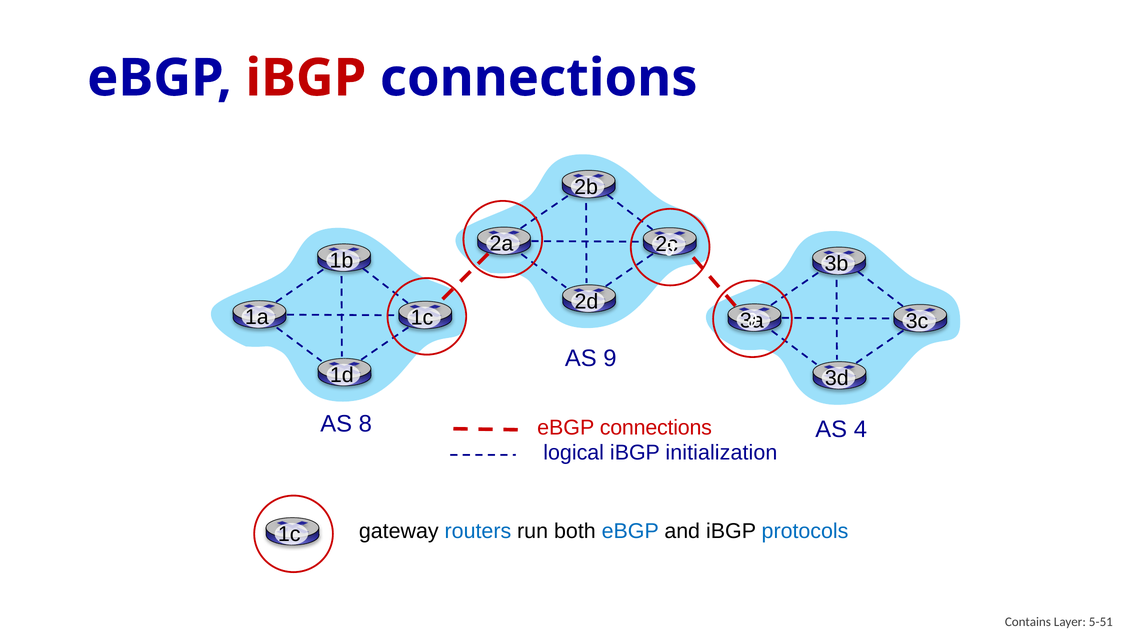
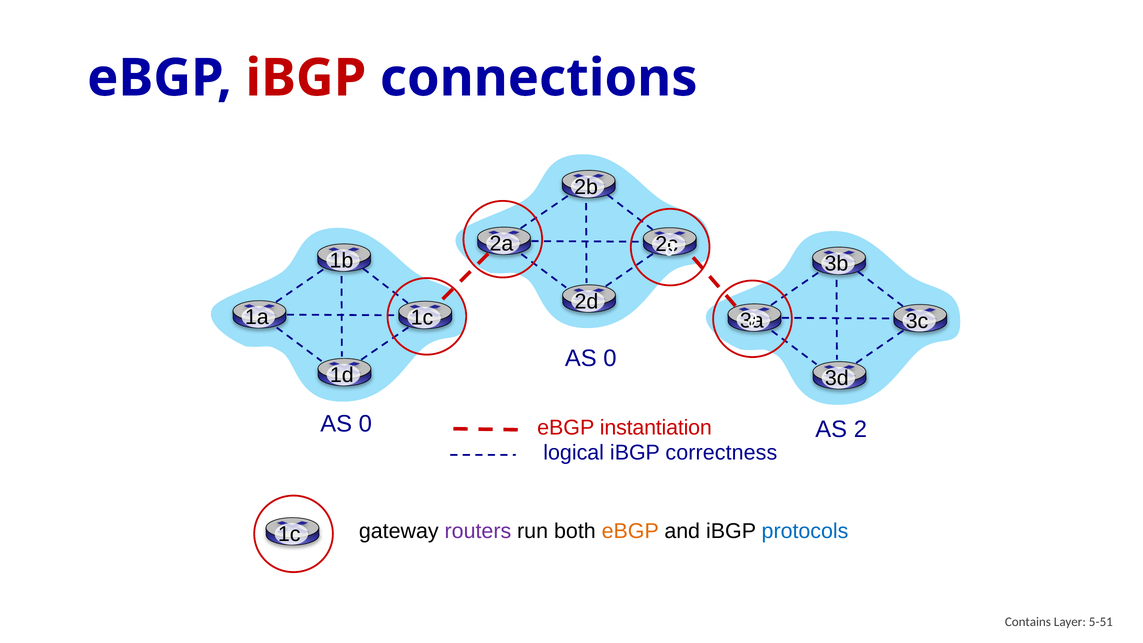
9 at (610, 358): 9 -> 0
8 at (365, 424): 8 -> 0
eBGP connections: connections -> instantiation
4: 4 -> 2
initialization: initialization -> correctness
routers colour: blue -> purple
eBGP at (630, 531) colour: blue -> orange
